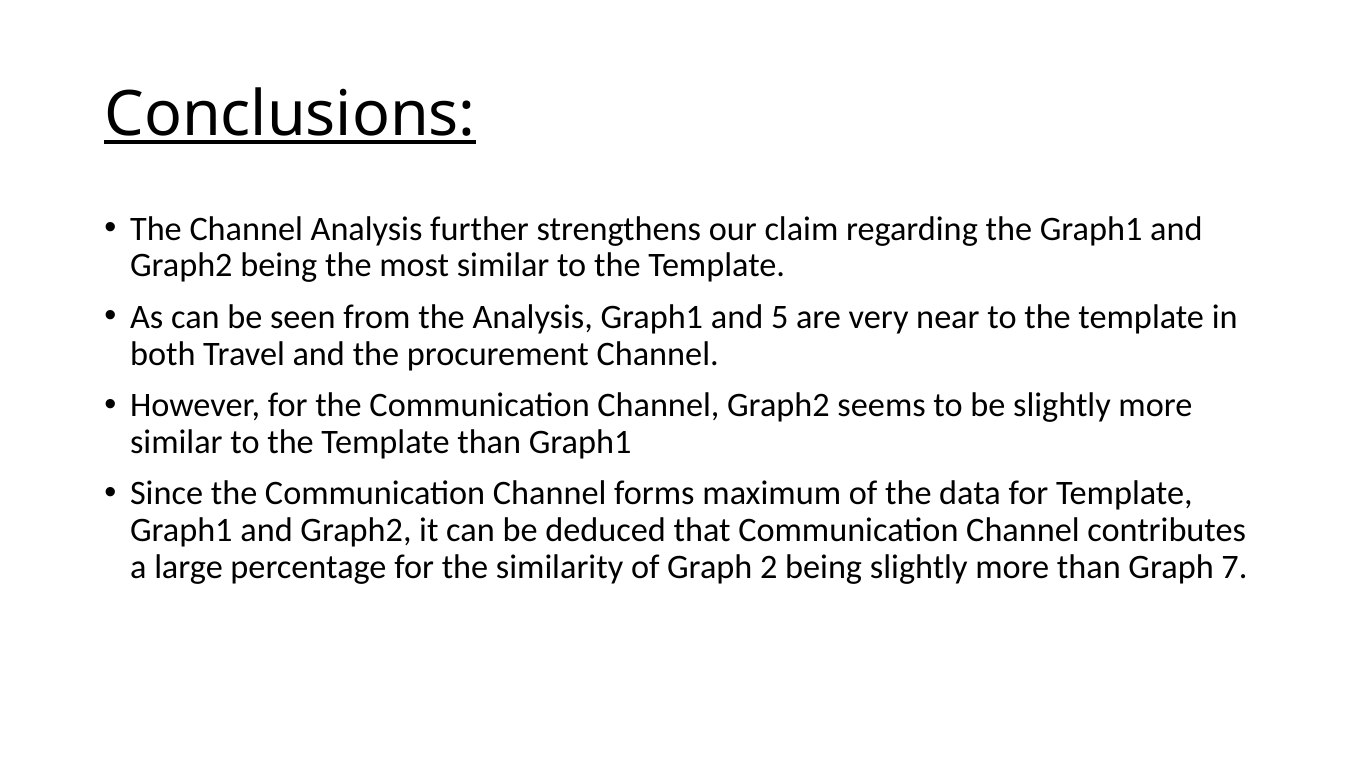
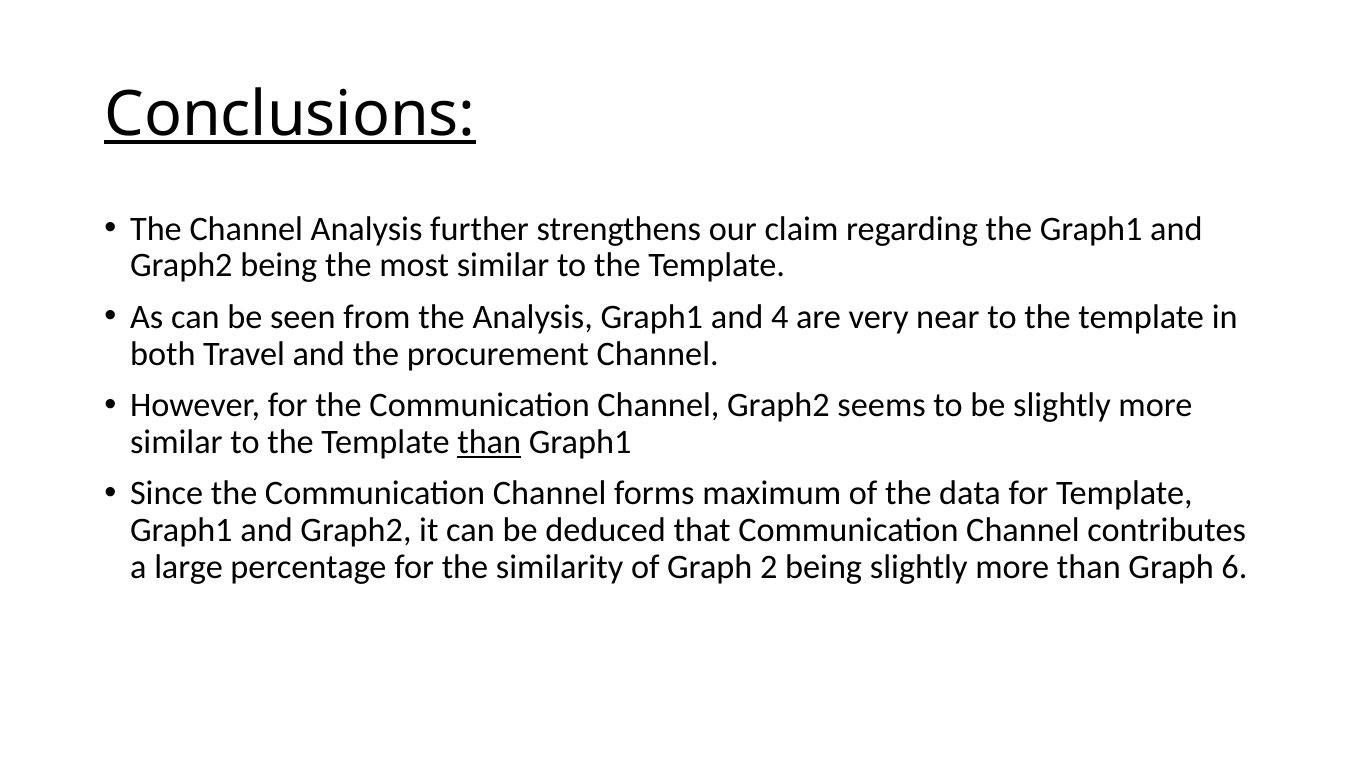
5: 5 -> 4
than at (489, 442) underline: none -> present
7: 7 -> 6
